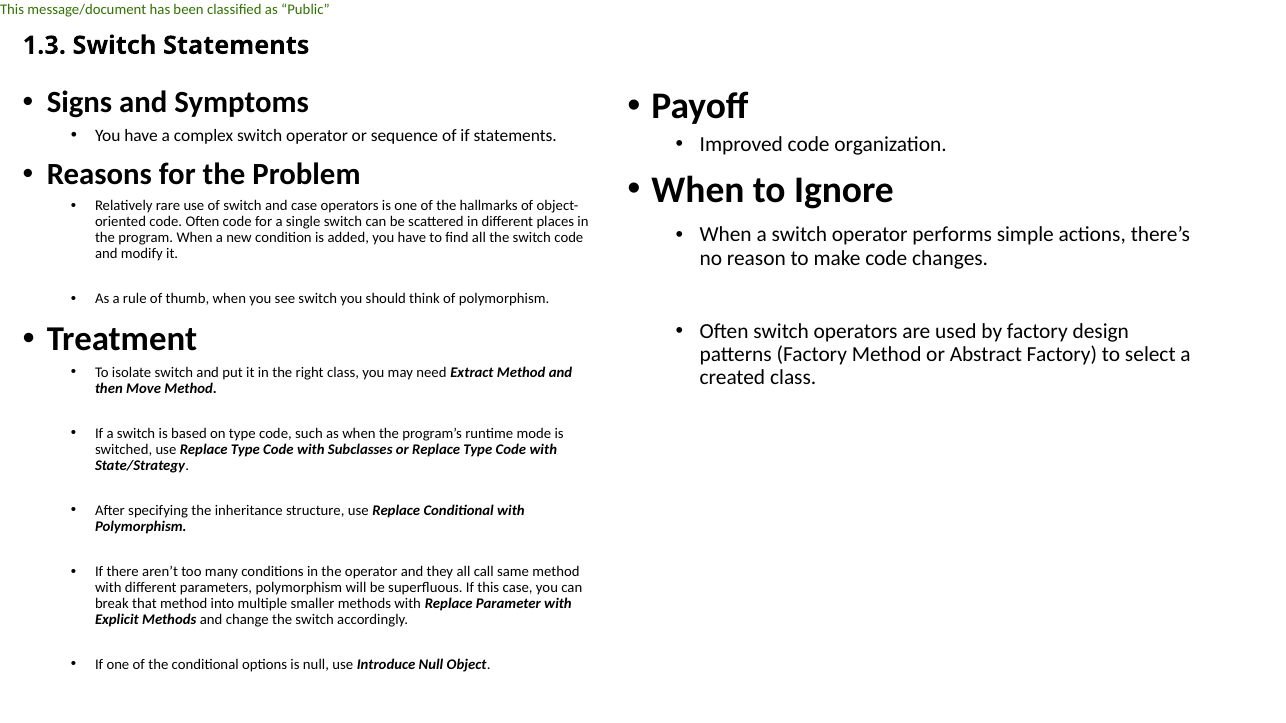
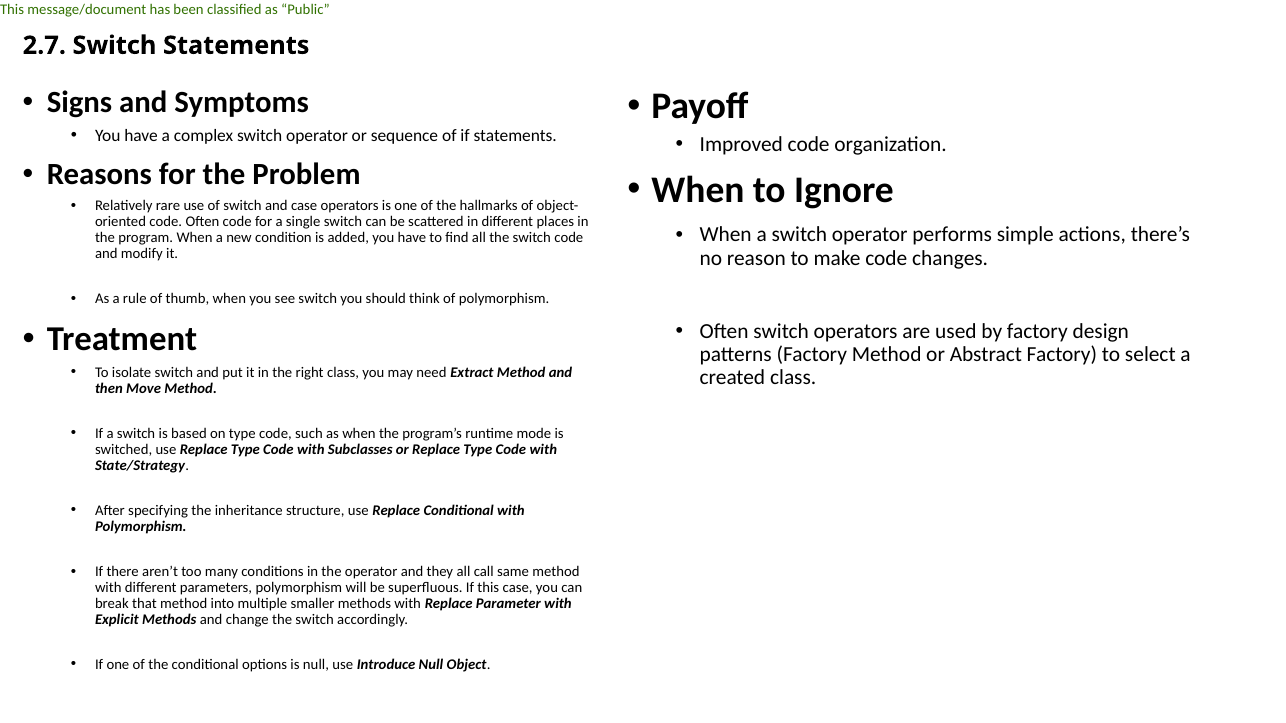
1.3: 1.3 -> 2.7
